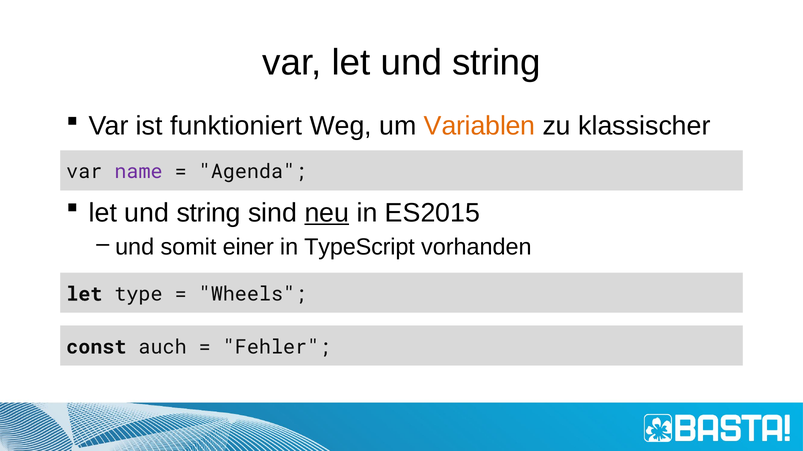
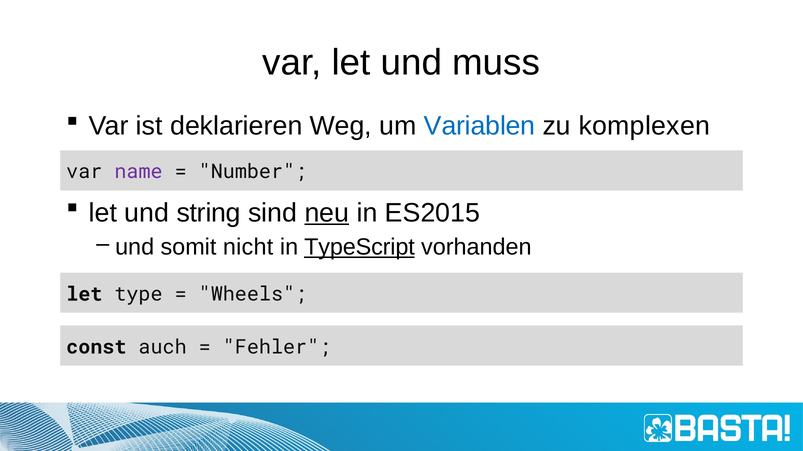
var let und string: string -> muss
funktioniert: funktioniert -> deklarieren
Variablen colour: orange -> blue
klassischer: klassischer -> komplexen
Agenda: Agenda -> Number
einer: einer -> nicht
TypeScript underline: none -> present
